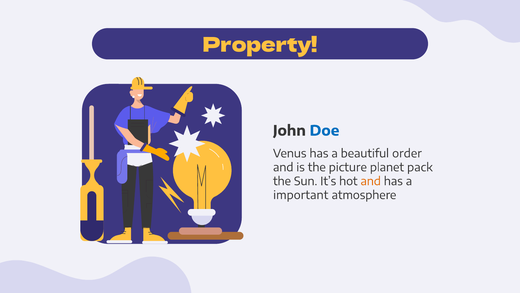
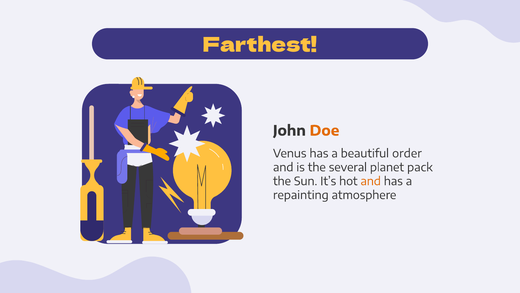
Property: Property -> Farthest
Doe colour: blue -> orange
picture: picture -> several
important: important -> repainting
